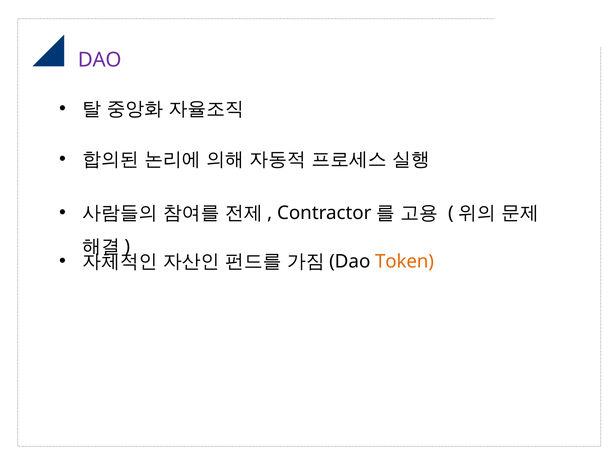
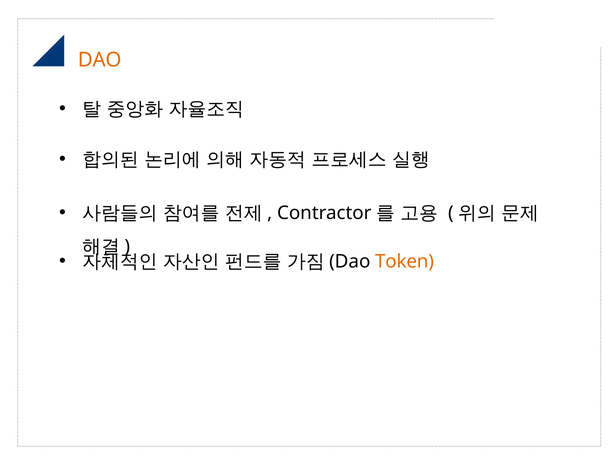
DAO at (100, 60) colour: purple -> orange
